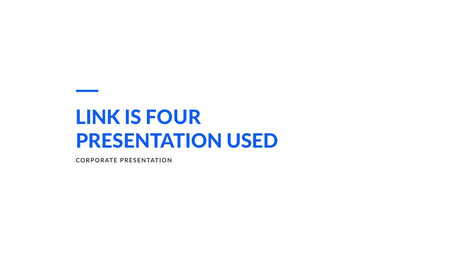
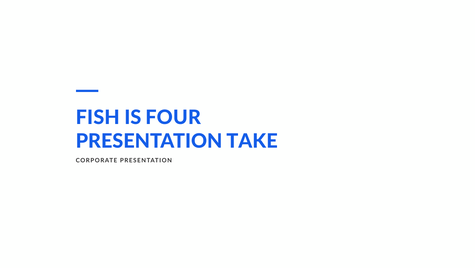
LINK: LINK -> FISH
USED: USED -> TAKE
